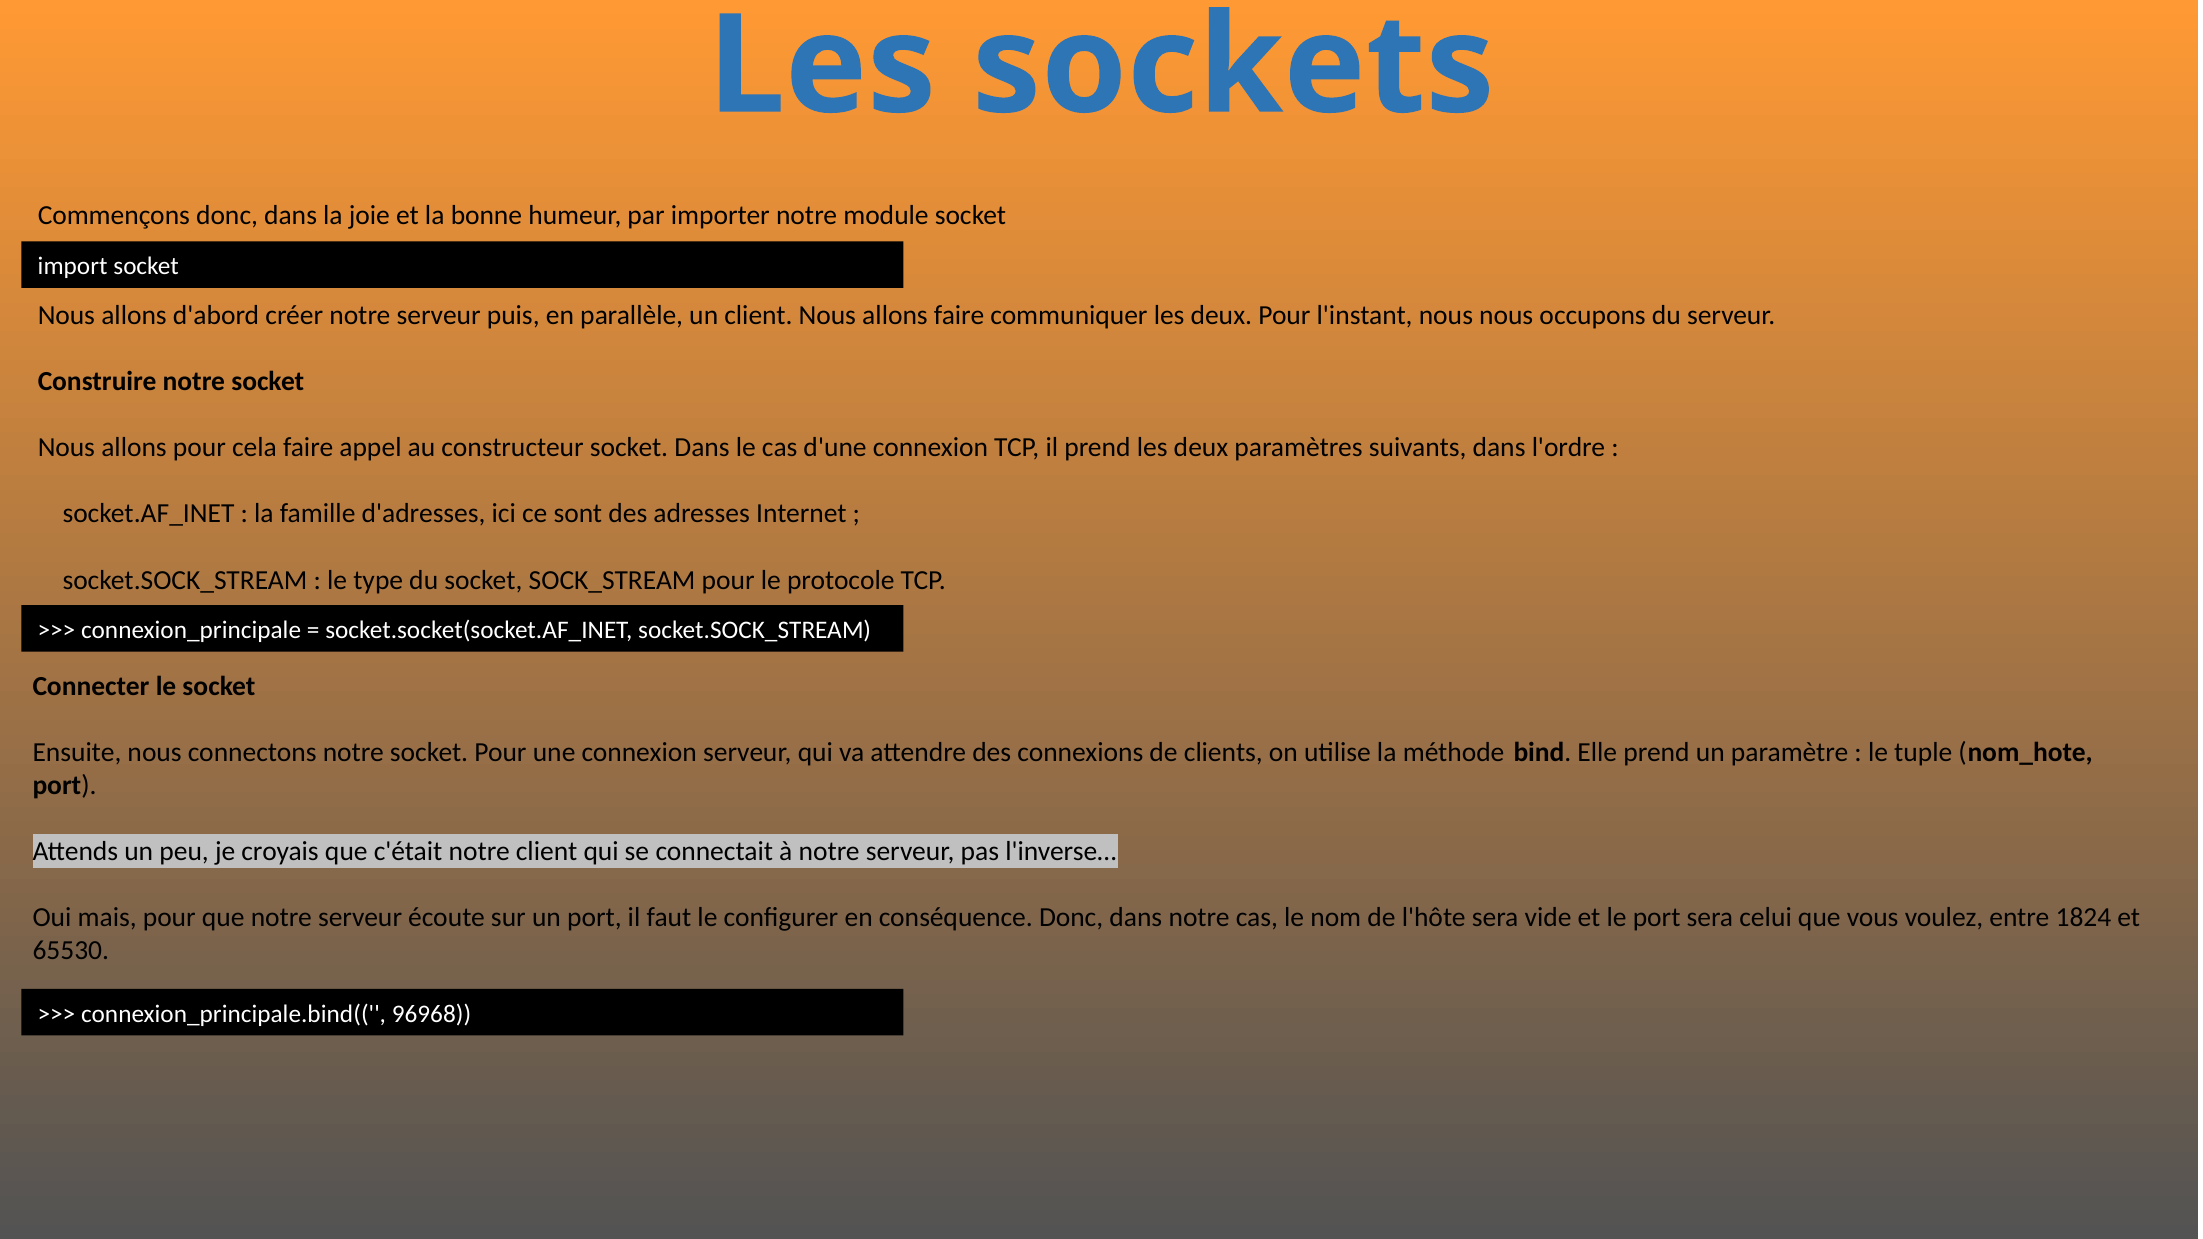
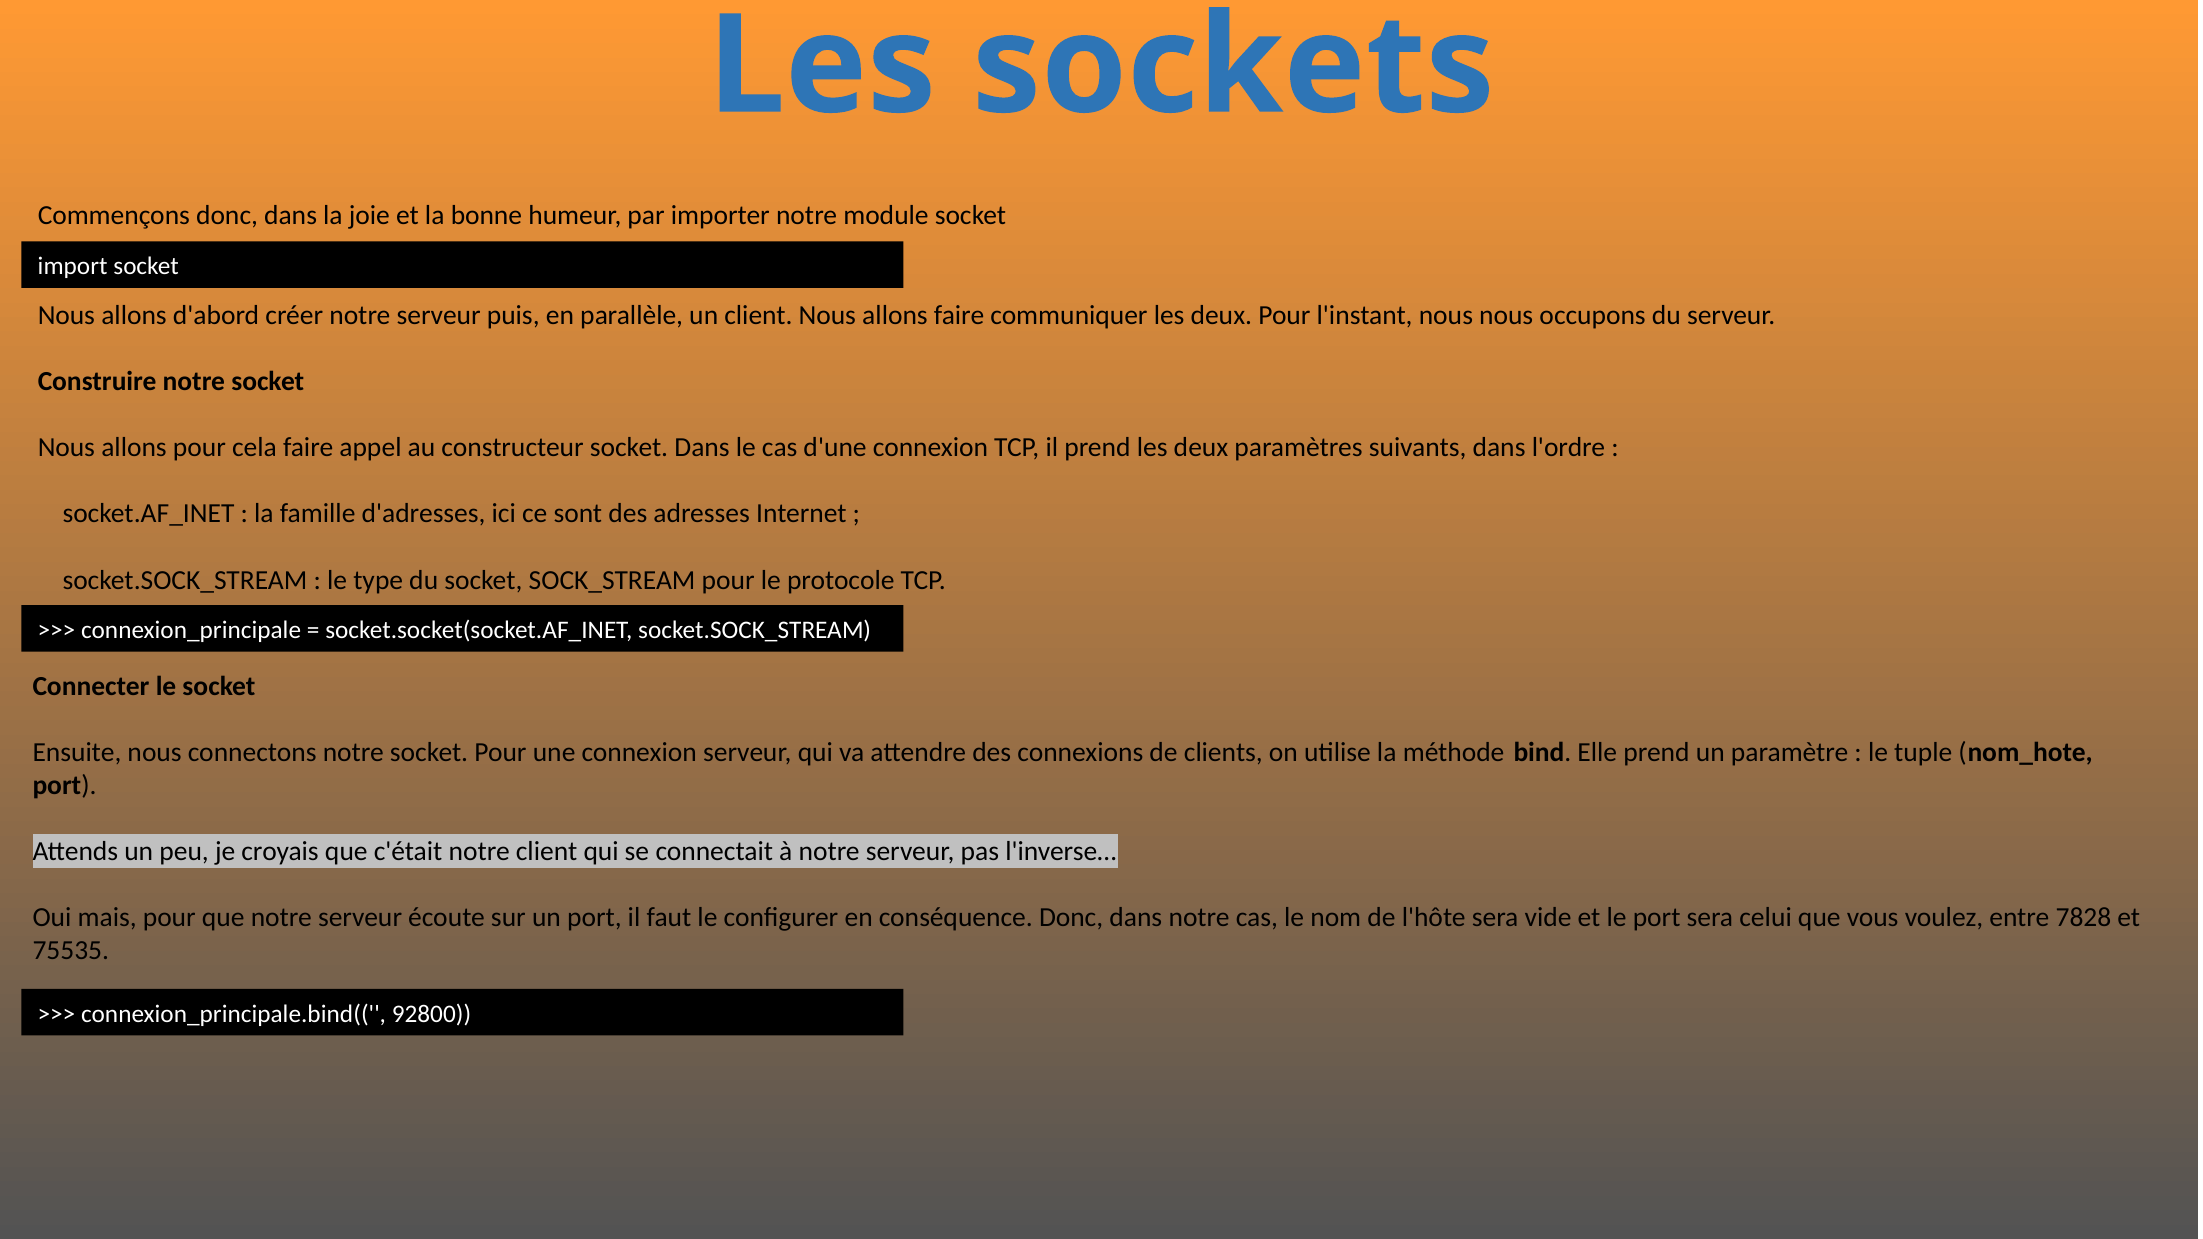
1824: 1824 -> 7828
65530: 65530 -> 75535
96968: 96968 -> 92800
